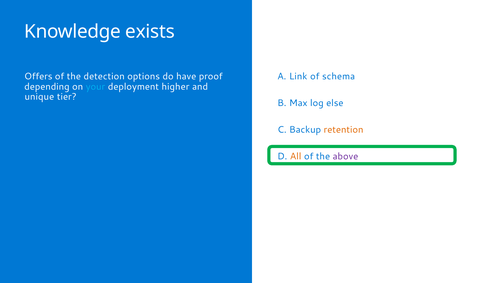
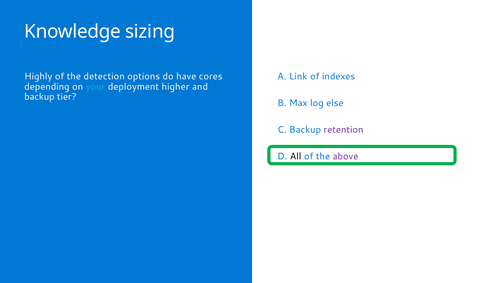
exists: exists -> sizing
Offers: Offers -> Highly
proof: proof -> cores
schema: schema -> indexes
unique at (39, 97): unique -> backup
retention colour: orange -> purple
All colour: orange -> black
